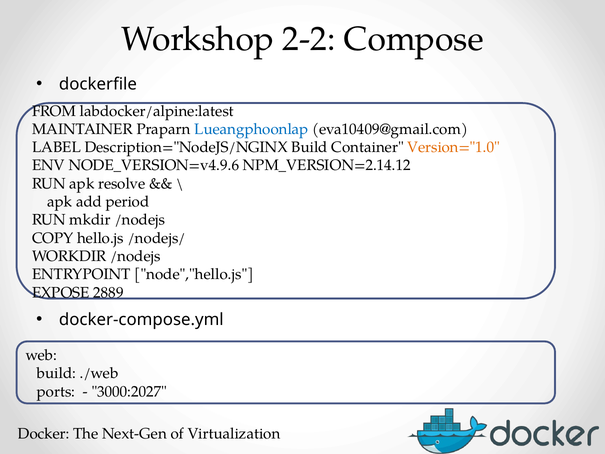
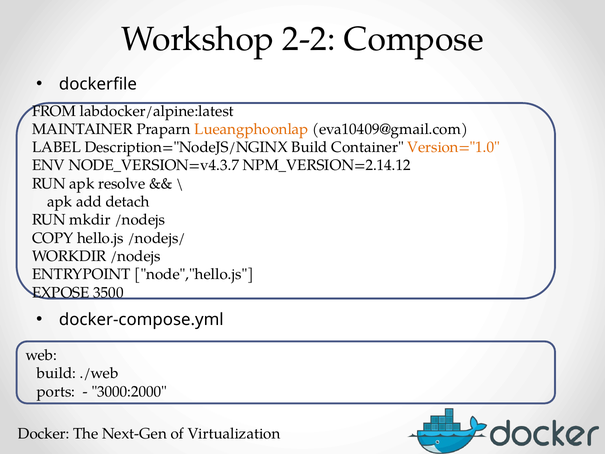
Lueangphoonlap colour: blue -> orange
NODE_VERSION=v4.9.6: NODE_VERSION=v4.9.6 -> NODE_VERSION=v4.3.7
period: period -> detach
2889: 2889 -> 3500
3000:2027: 3000:2027 -> 3000:2000
